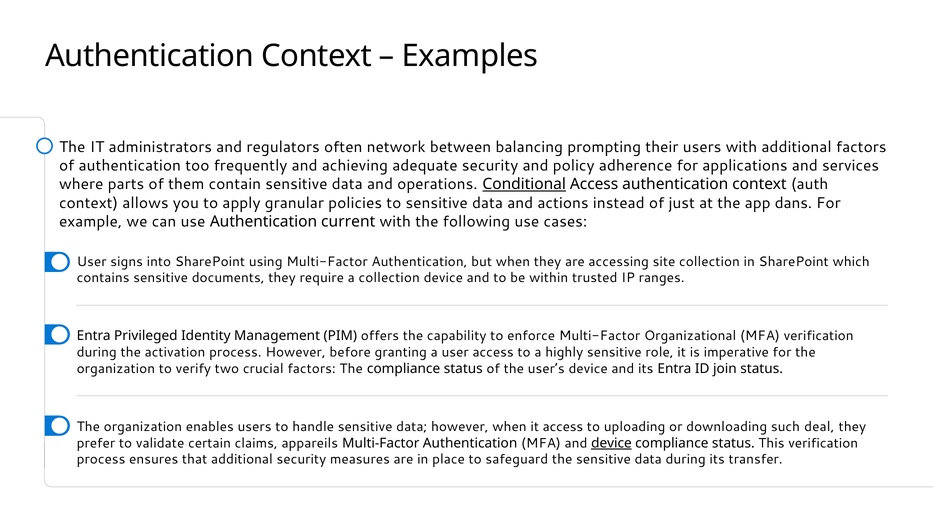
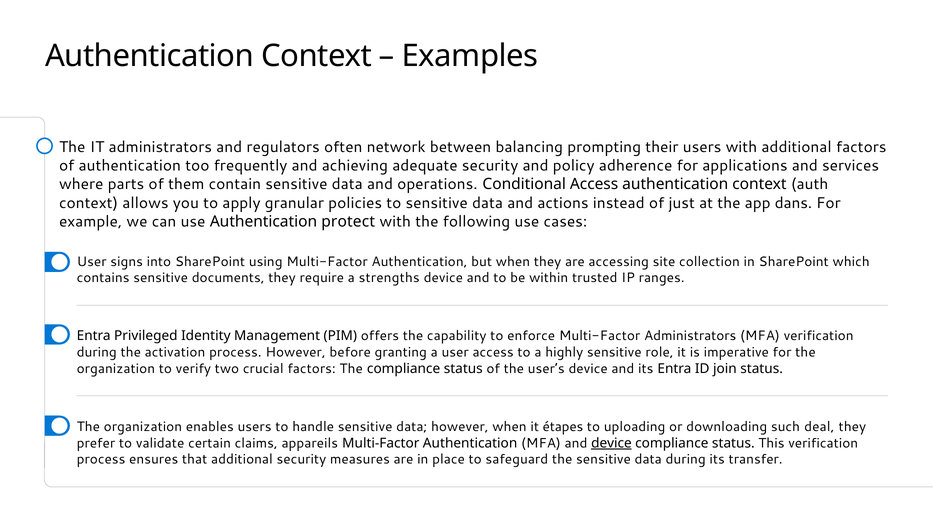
Conditional underline: present -> none
current: current -> protect
a collection: collection -> strengths
Multi-Factor Organizational: Organizational -> Administrators
it access: access -> étapes
